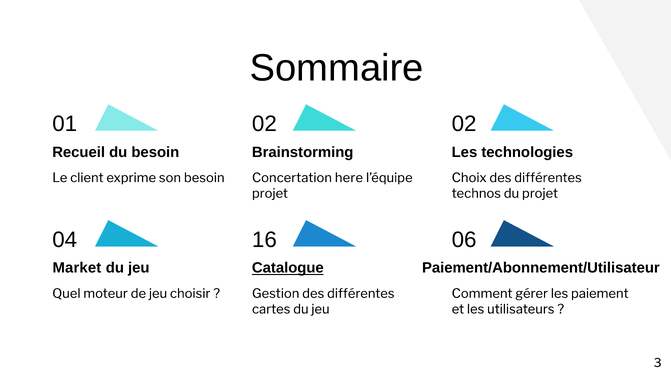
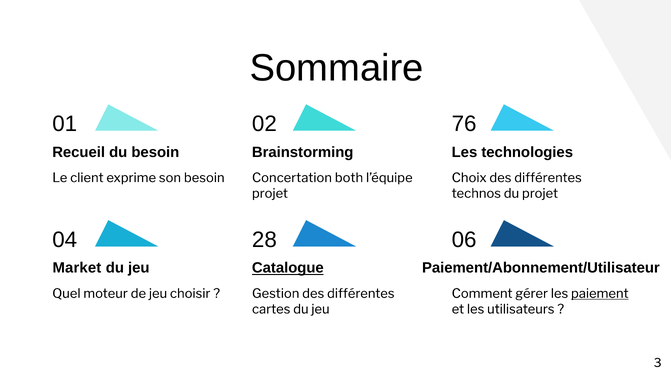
02 02: 02 -> 76
here: here -> both
16: 16 -> 28
paiement underline: none -> present
